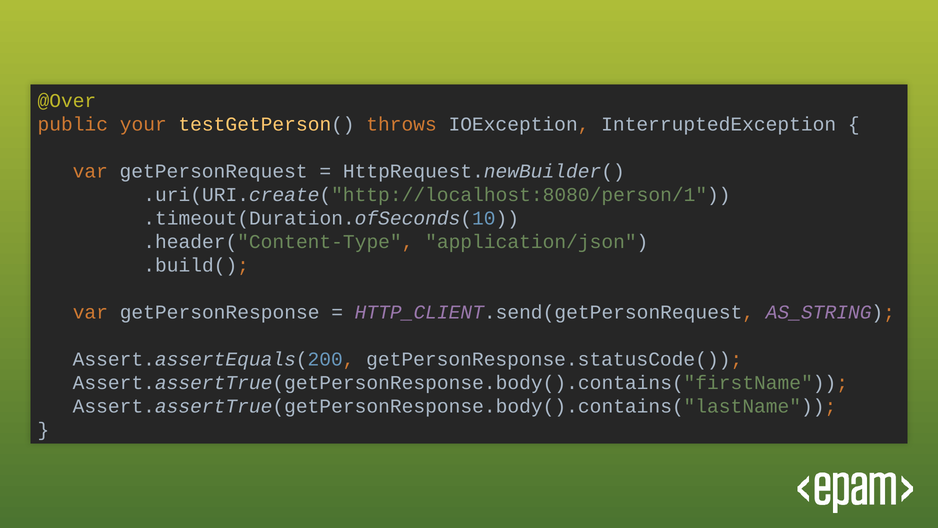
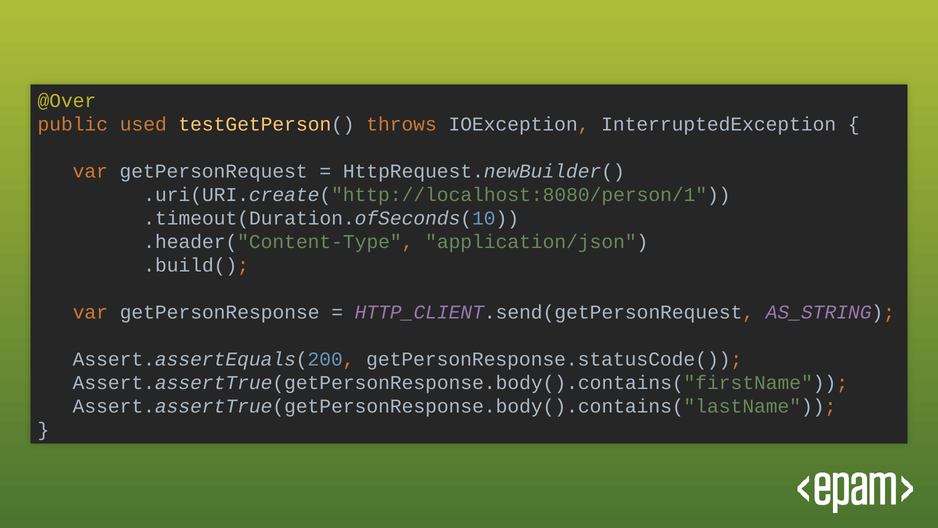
your: your -> used
